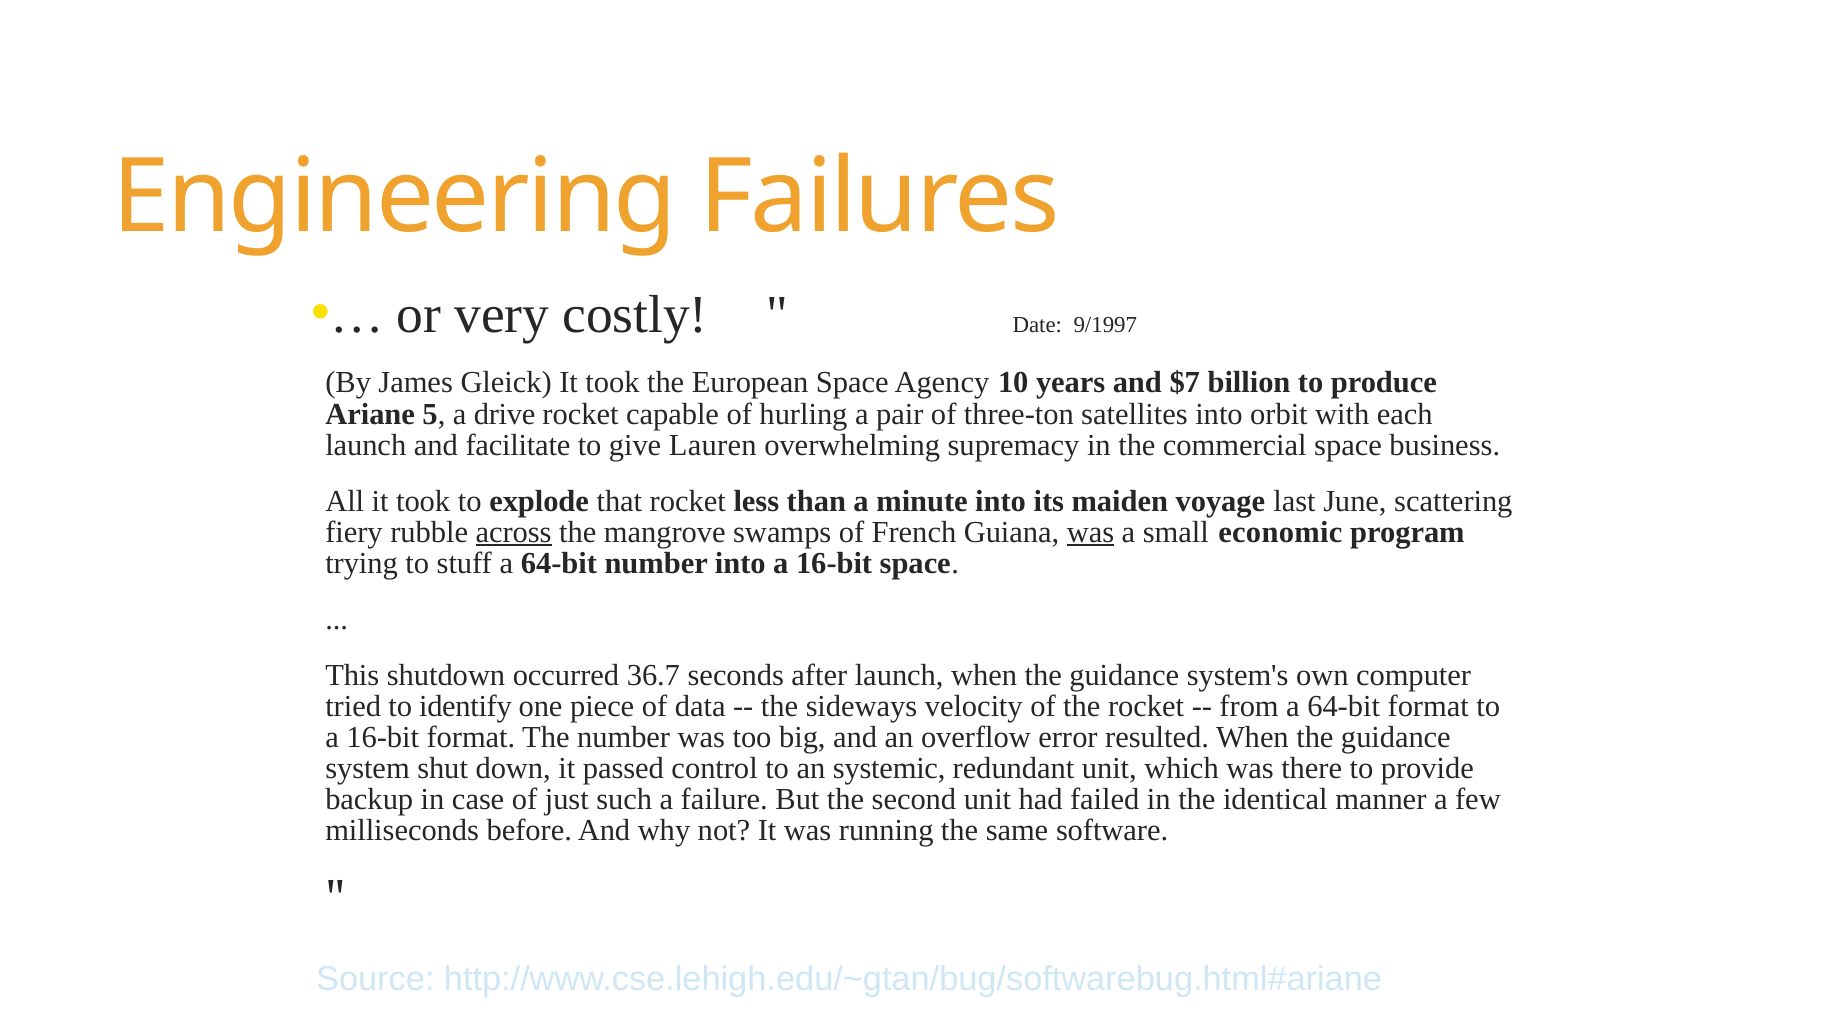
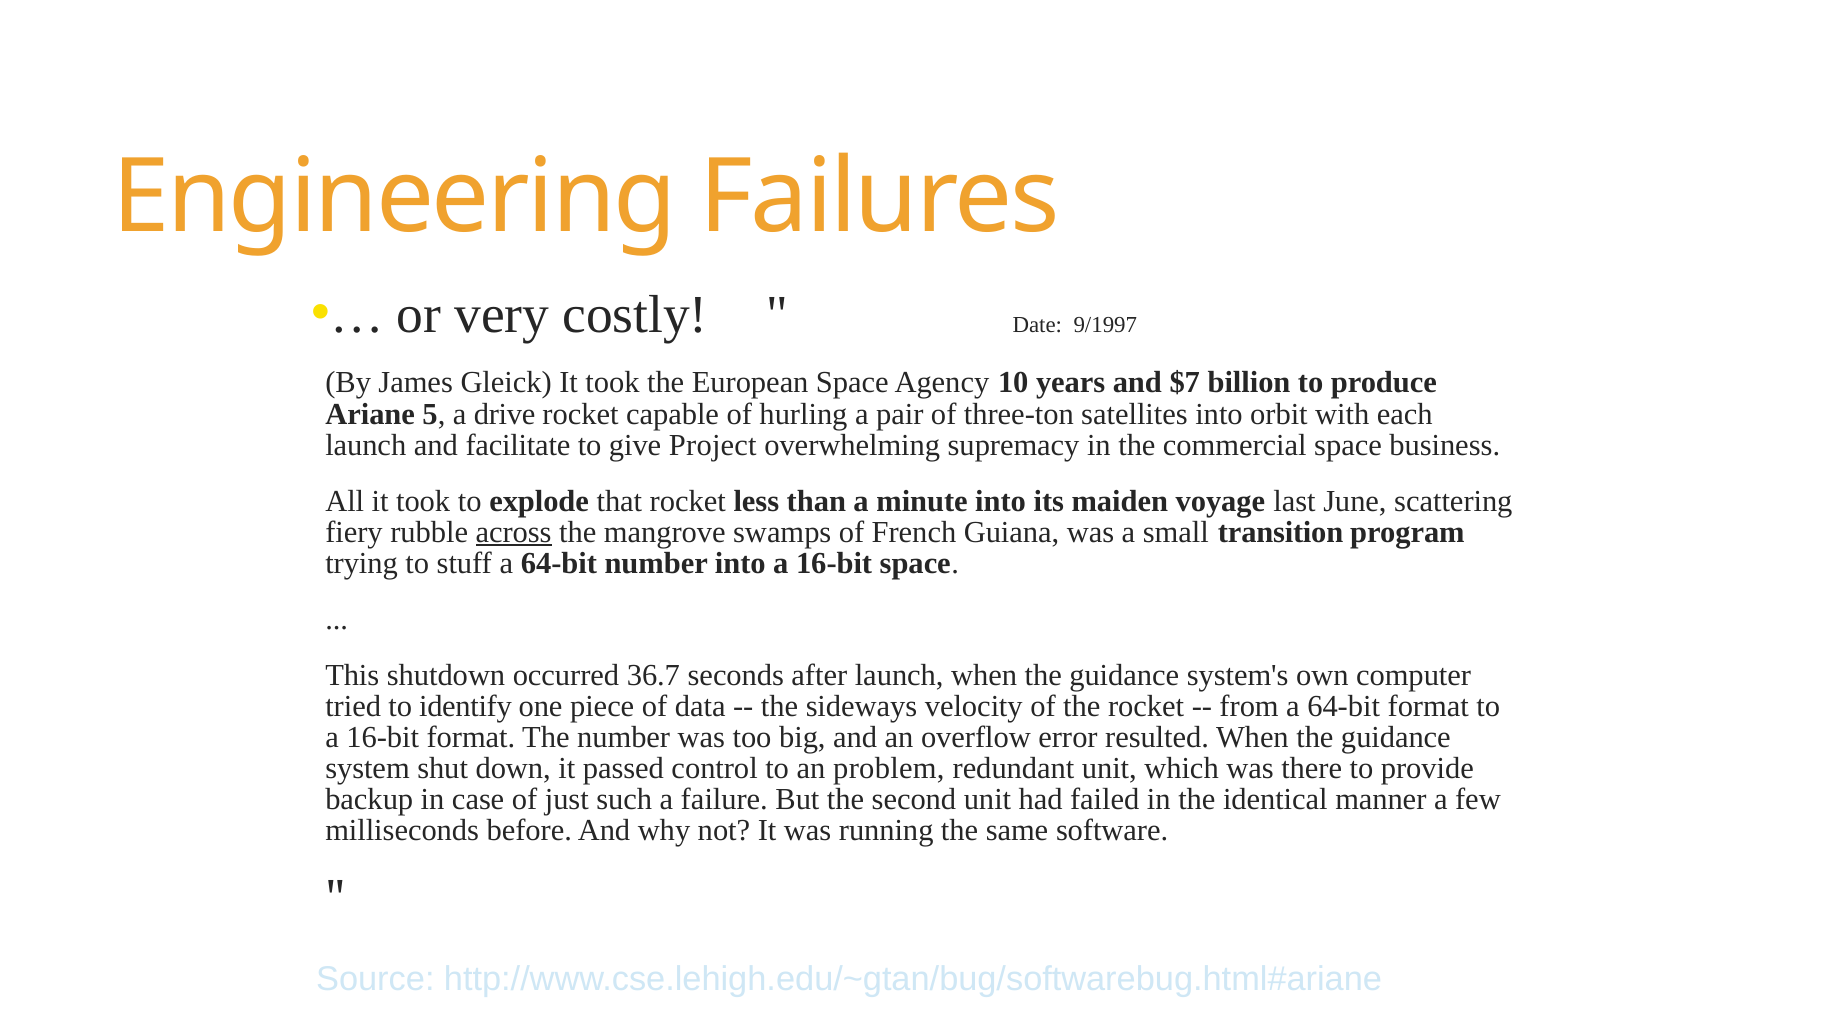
Lauren: Lauren -> Project
was at (1090, 532) underline: present -> none
economic: economic -> transition
systemic: systemic -> problem
